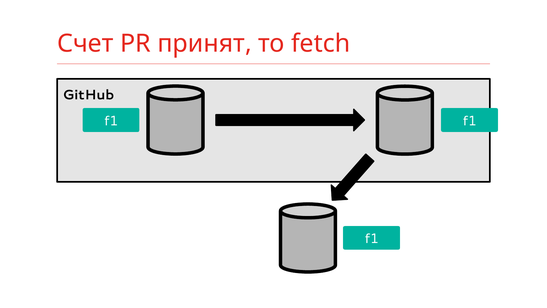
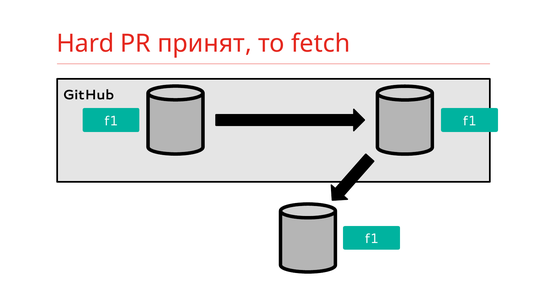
Счет: Счет -> Hard
